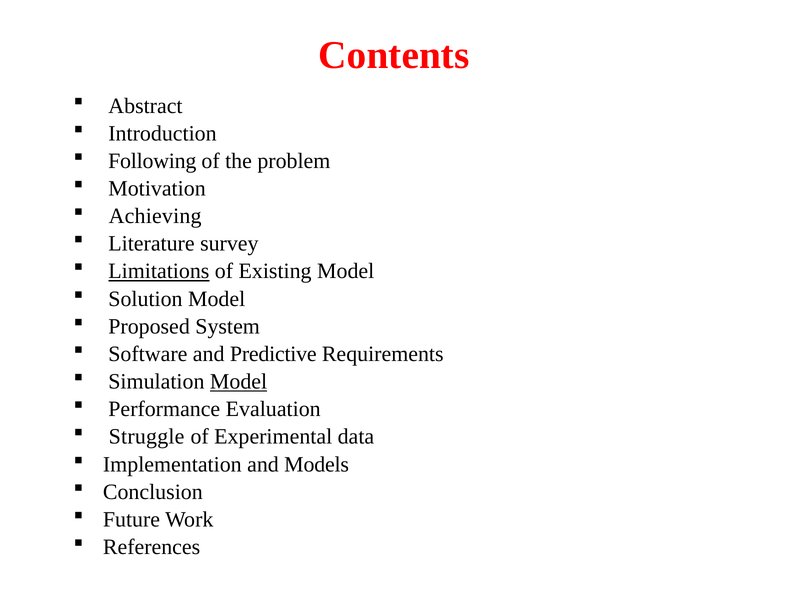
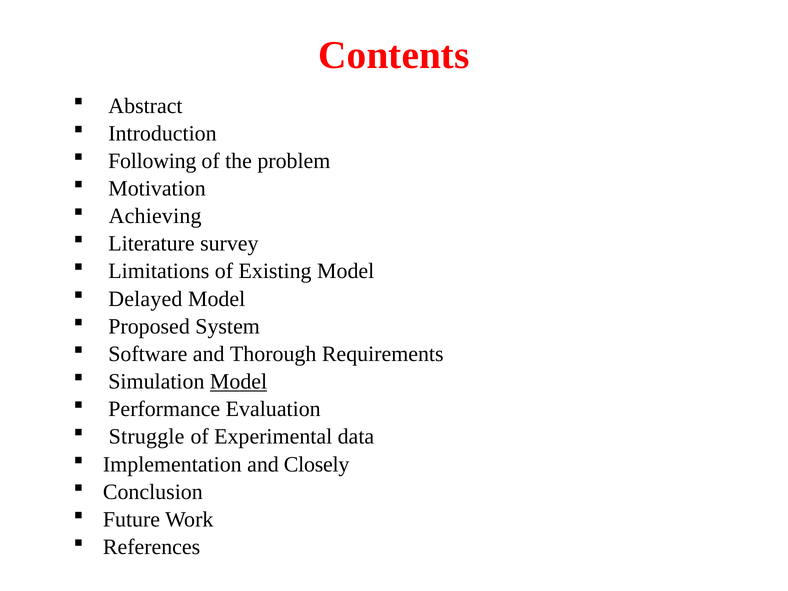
Limitations underline: present -> none
Solution: Solution -> Delayed
Predictive: Predictive -> Thorough
Models: Models -> Closely
